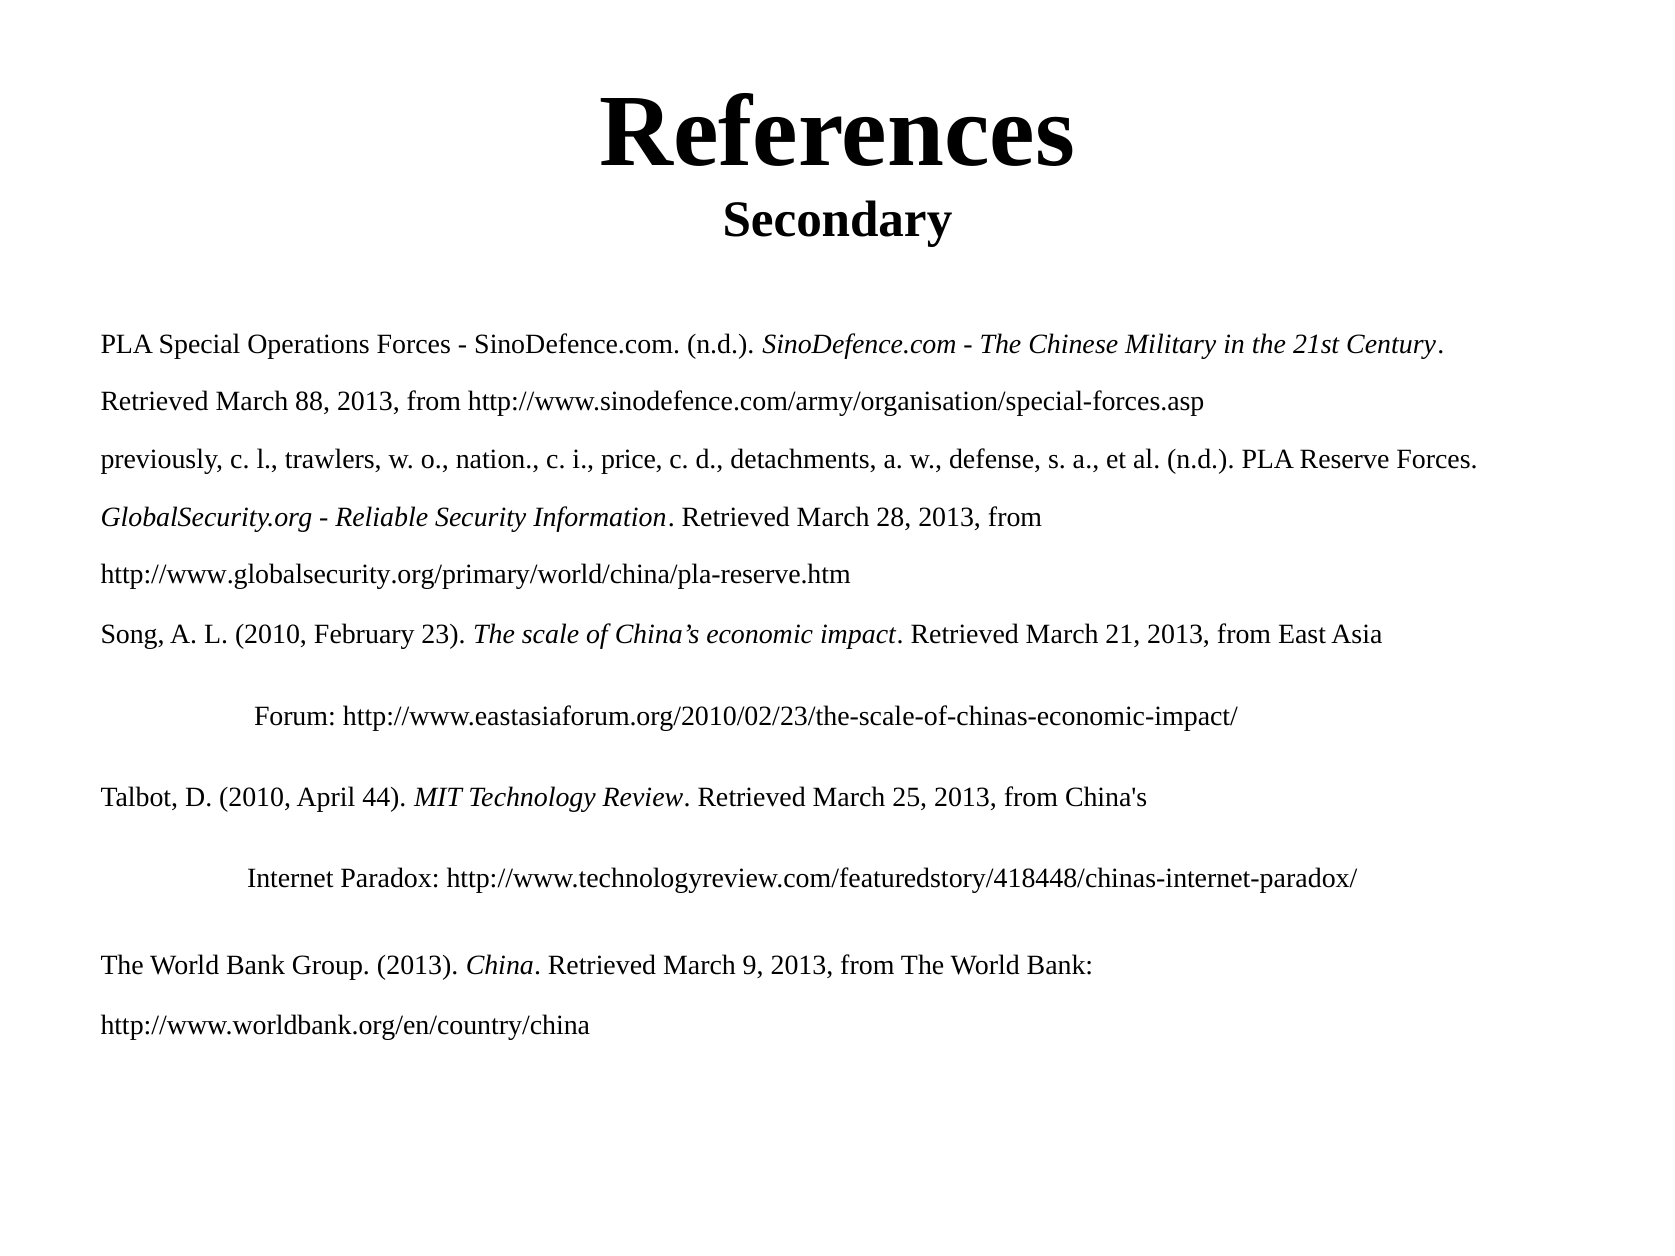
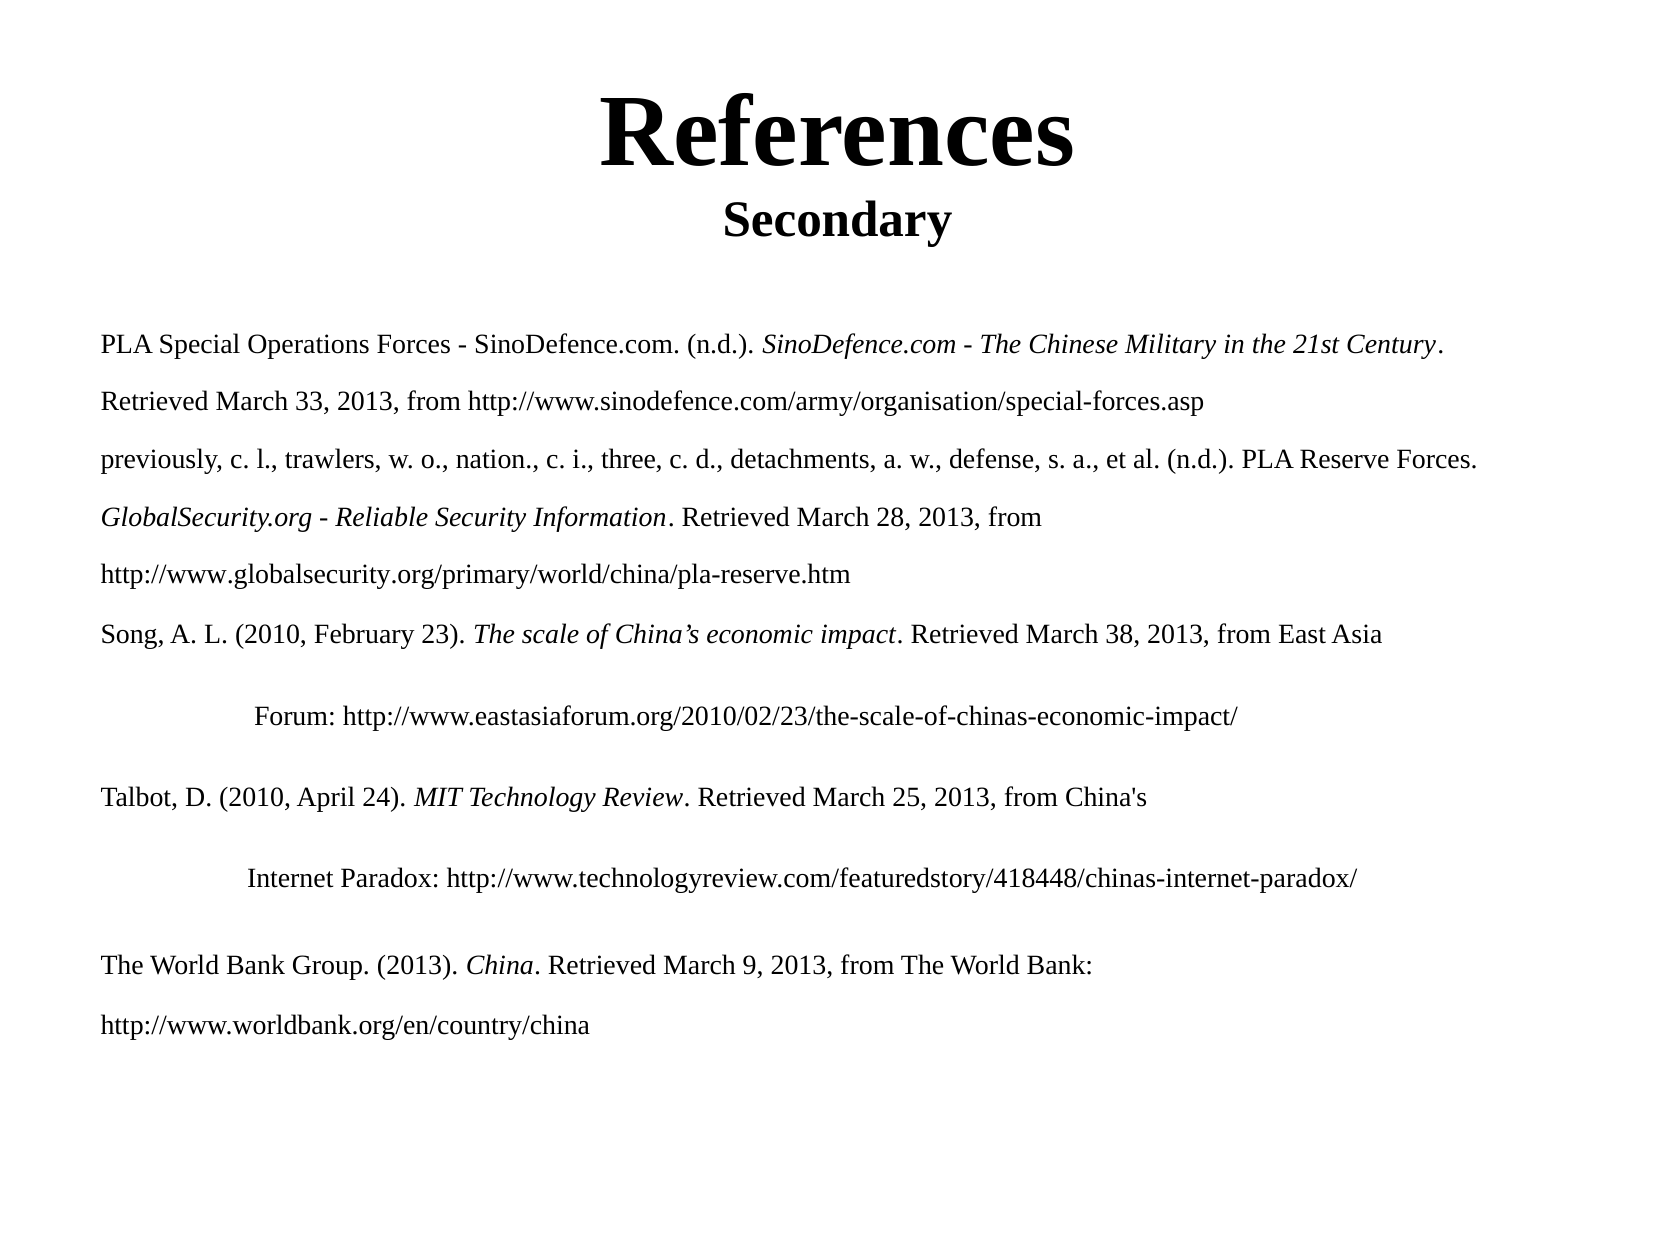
88: 88 -> 33
price: price -> three
21: 21 -> 38
44: 44 -> 24
